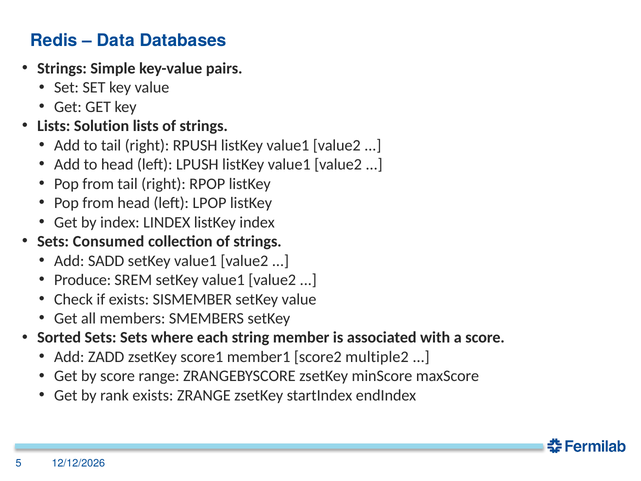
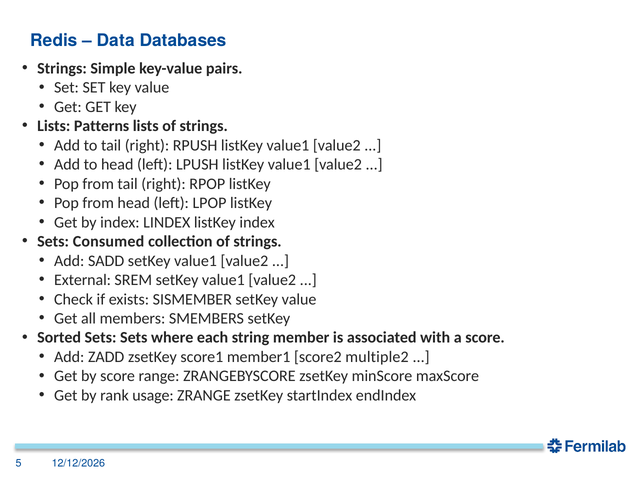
Solution: Solution -> Patterns
Produce: Produce -> External
rank exists: exists -> usage
